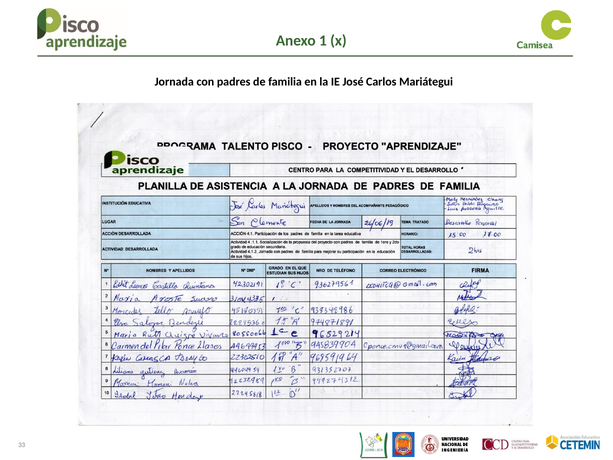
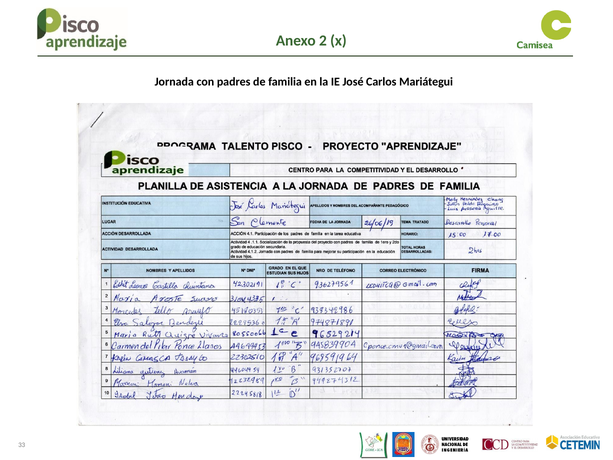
1: 1 -> 2
